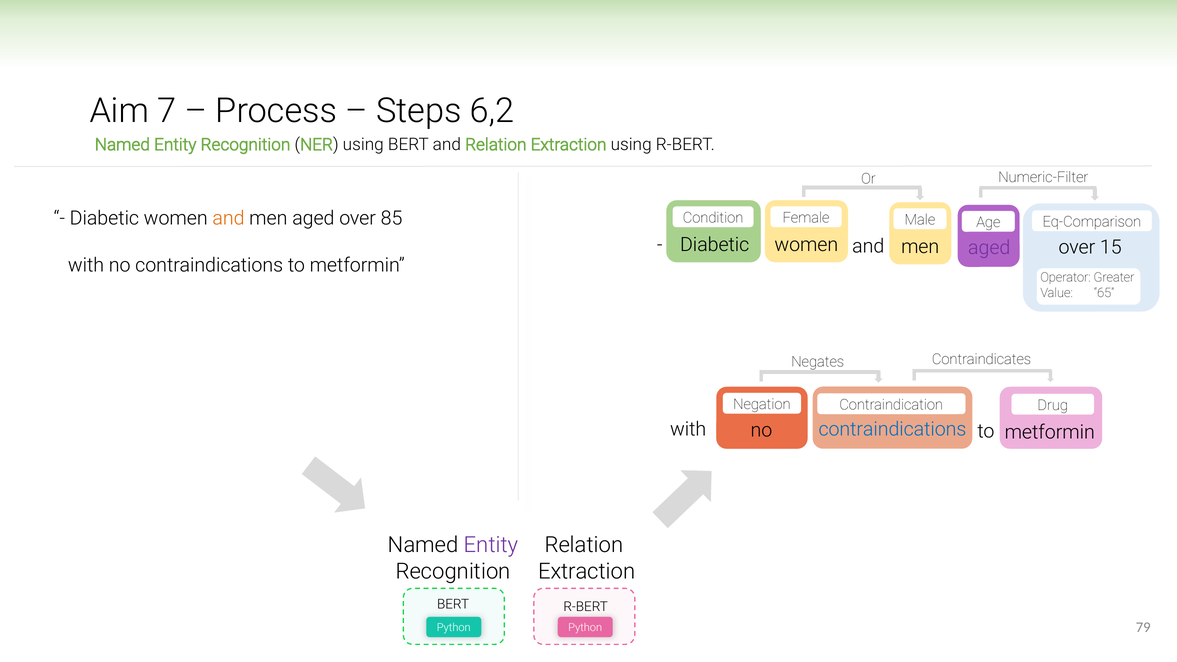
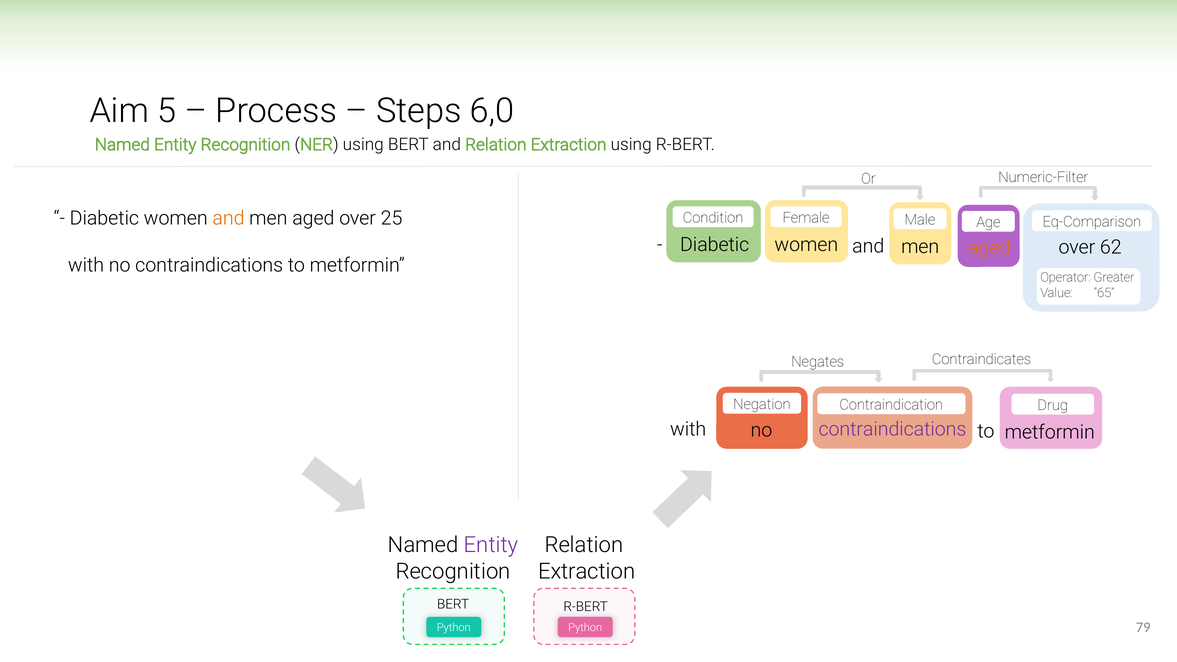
7: 7 -> 5
6,2: 6,2 -> 6,0
85: 85 -> 25
15: 15 -> 62
aged at (989, 248) colour: purple -> orange
contraindications at (892, 429) colour: blue -> purple
